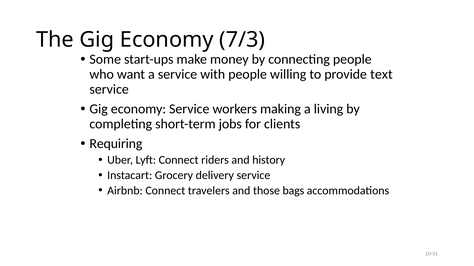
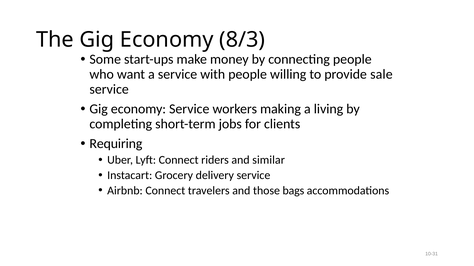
7/3: 7/3 -> 8/3
text: text -> sale
history: history -> similar
